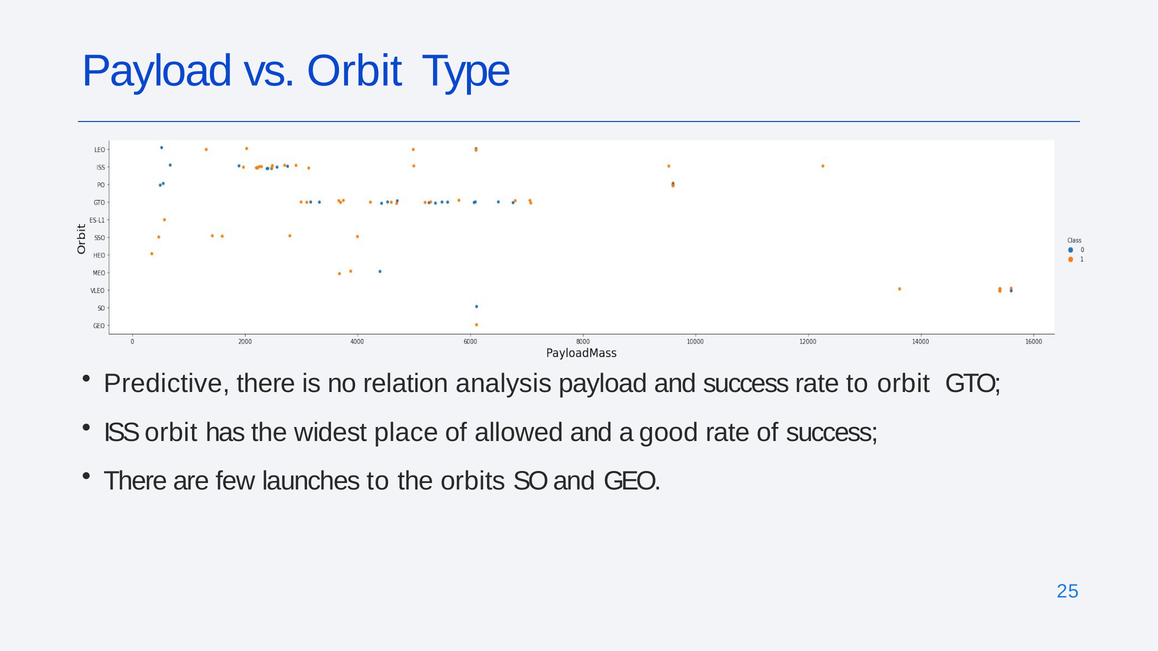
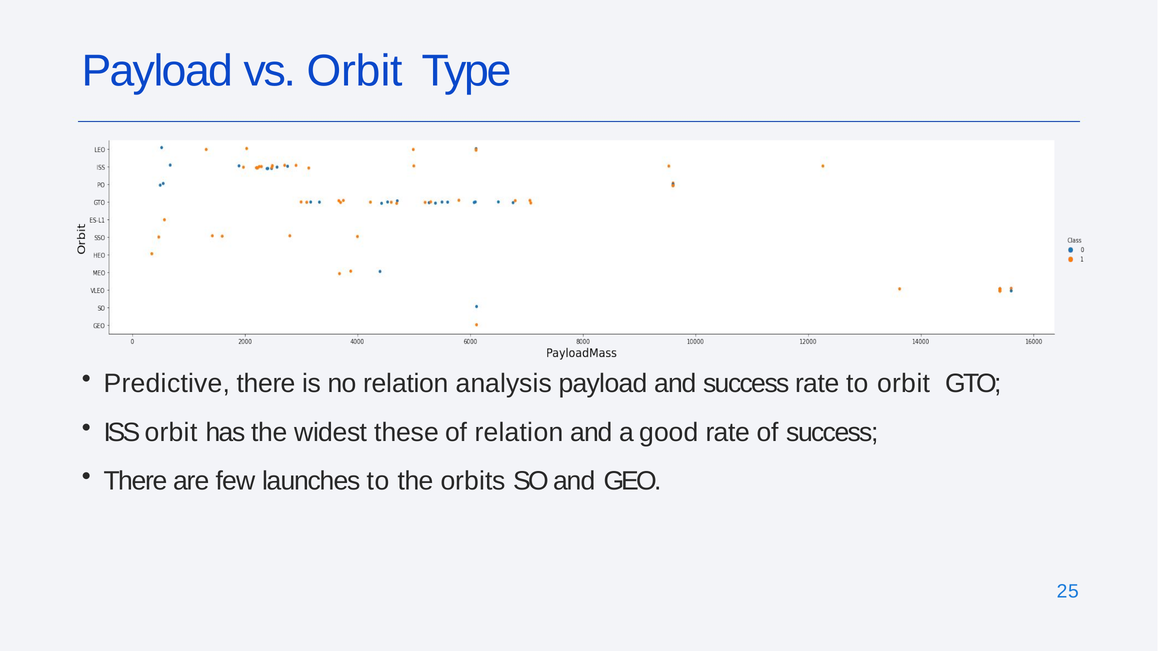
place: place -> these
of allowed: allowed -> relation
